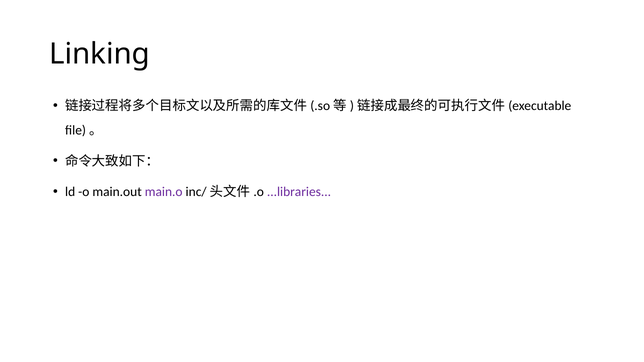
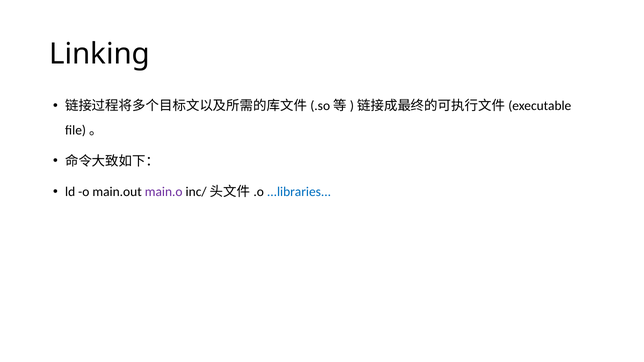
...libraries colour: purple -> blue
